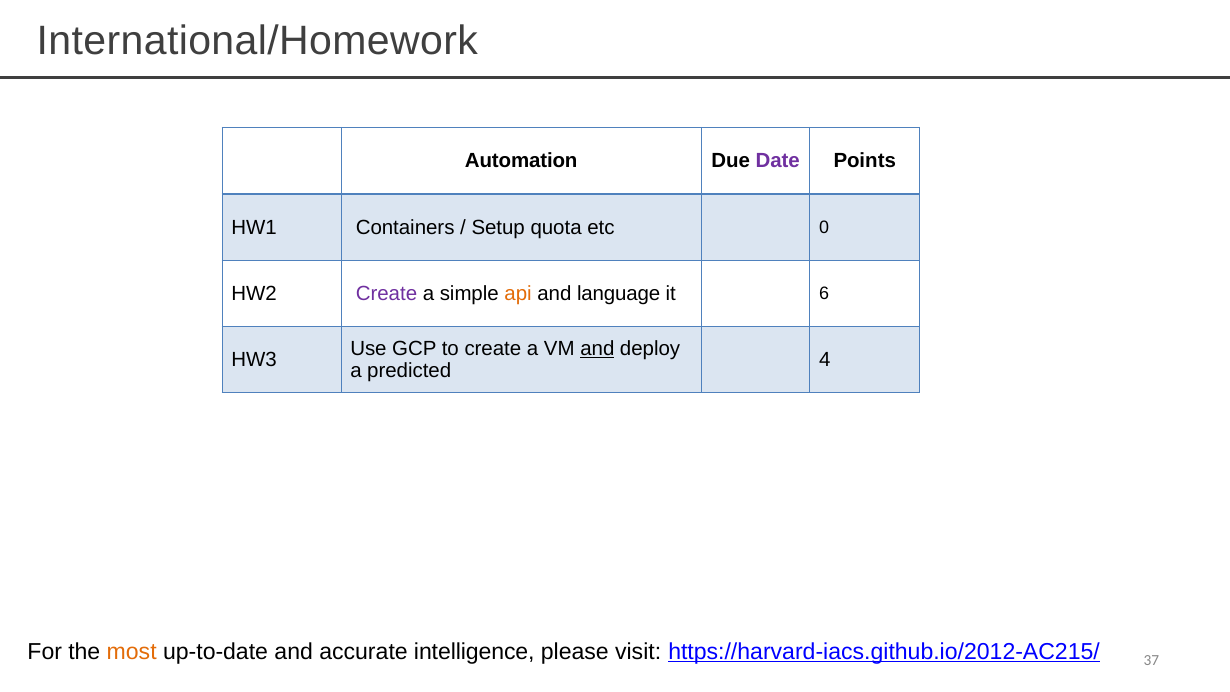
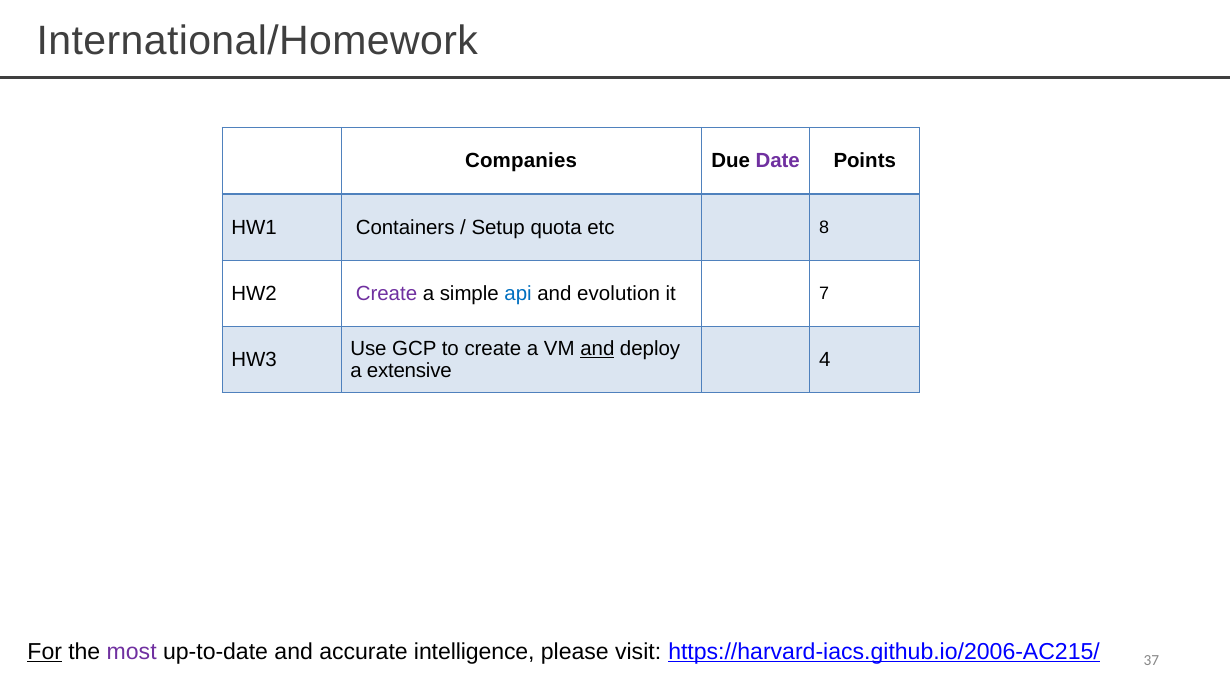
Automation: Automation -> Companies
0: 0 -> 8
api colour: orange -> blue
language: language -> evolution
6: 6 -> 7
predicted: predicted -> extensive
For underline: none -> present
most colour: orange -> purple
https://harvard-iacs.github.io/2012-AC215/: https://harvard-iacs.github.io/2012-AC215/ -> https://harvard-iacs.github.io/2006-AC215/
